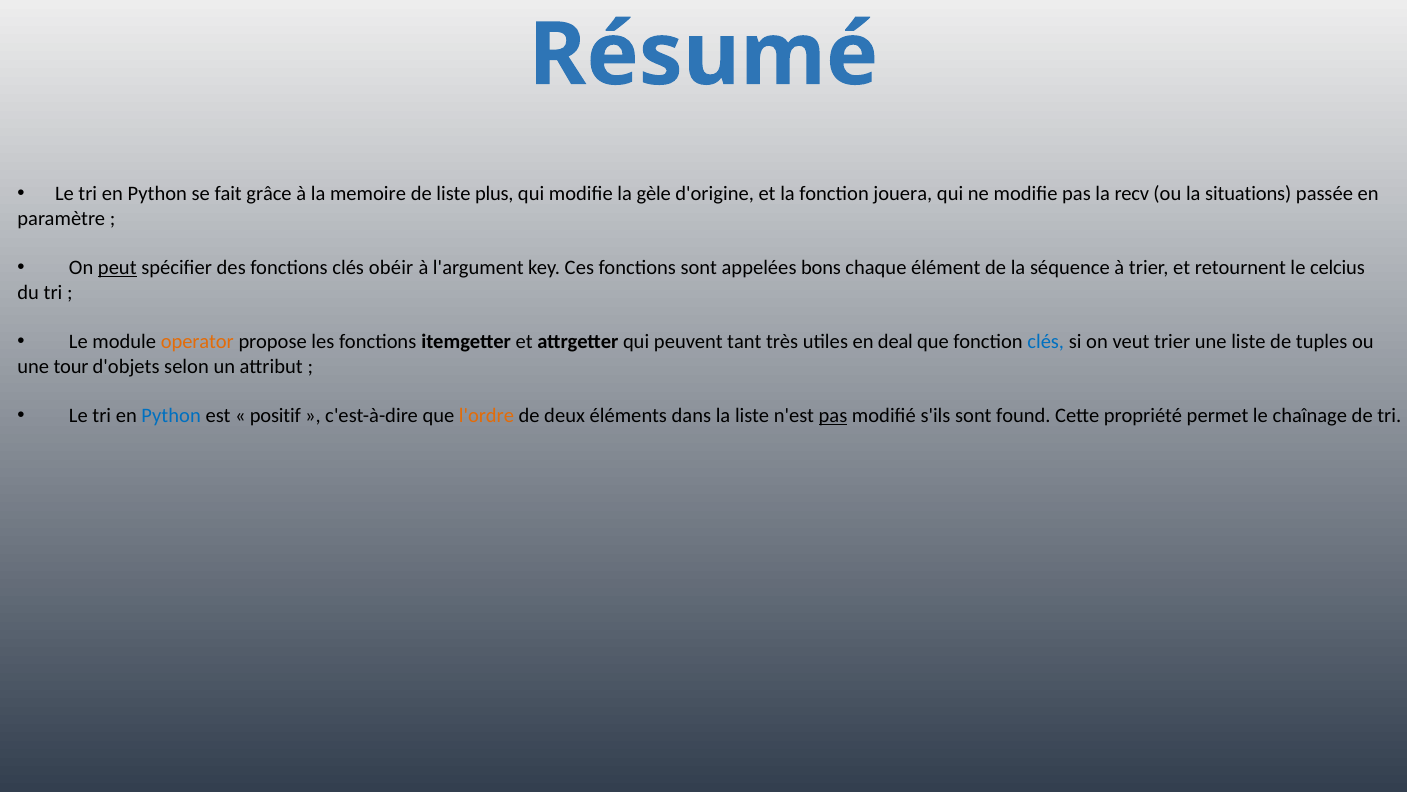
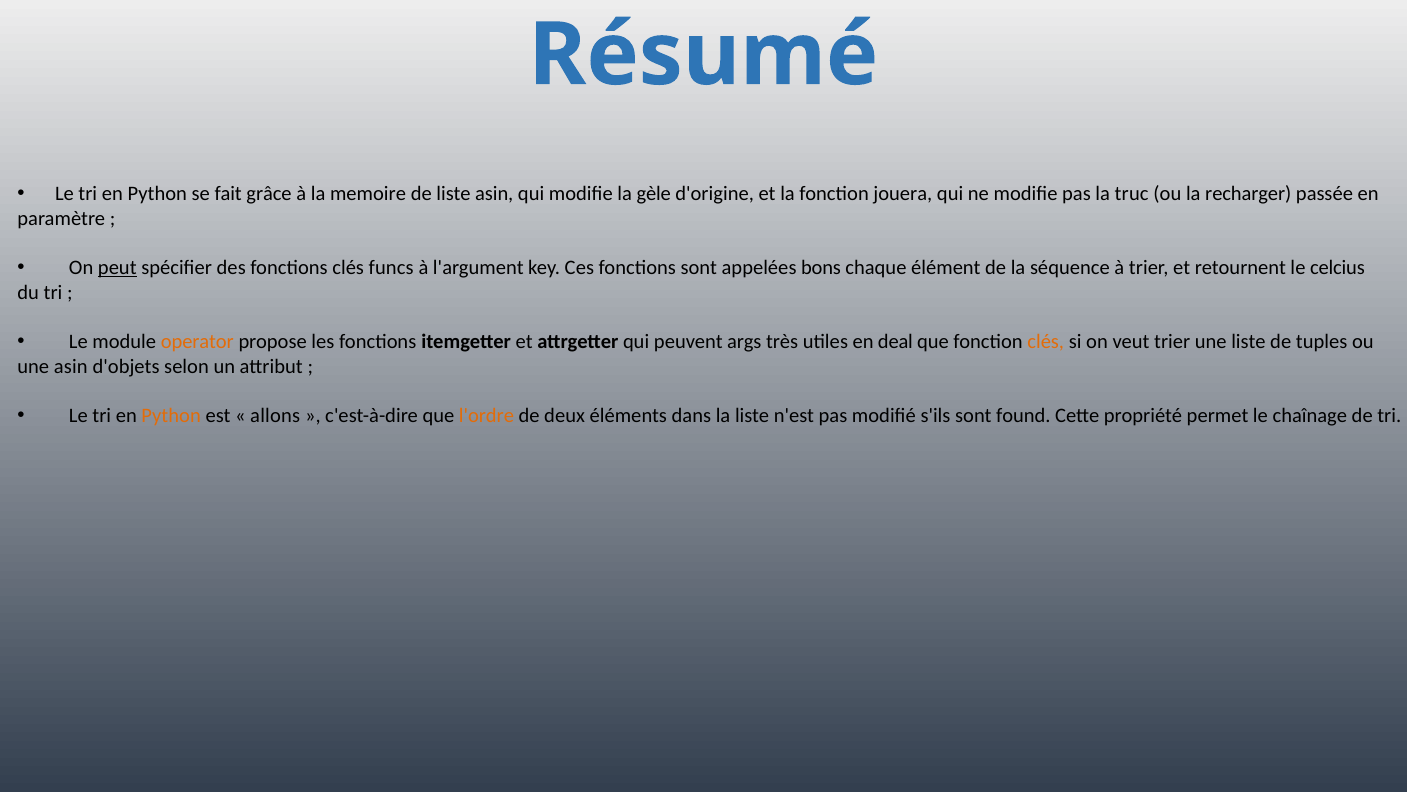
liste plus: plus -> asin
recv: recv -> truc
situations: situations -> recharger
obéir: obéir -> funcs
tant: tant -> args
clés at (1046, 342) colour: blue -> orange
une tour: tour -> asin
Python at (171, 416) colour: blue -> orange
positif: positif -> allons
pas at (833, 416) underline: present -> none
